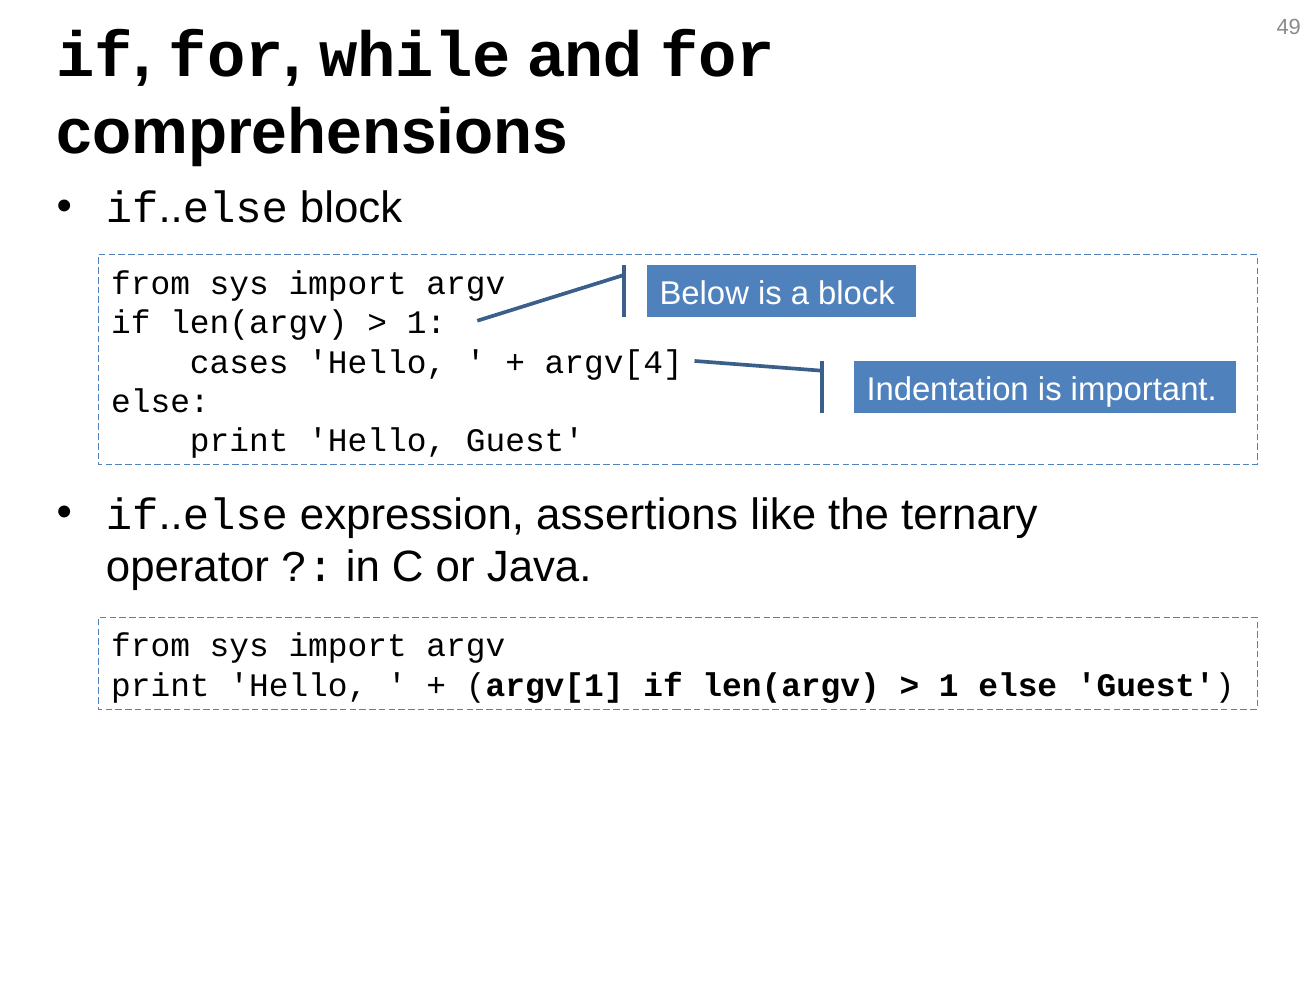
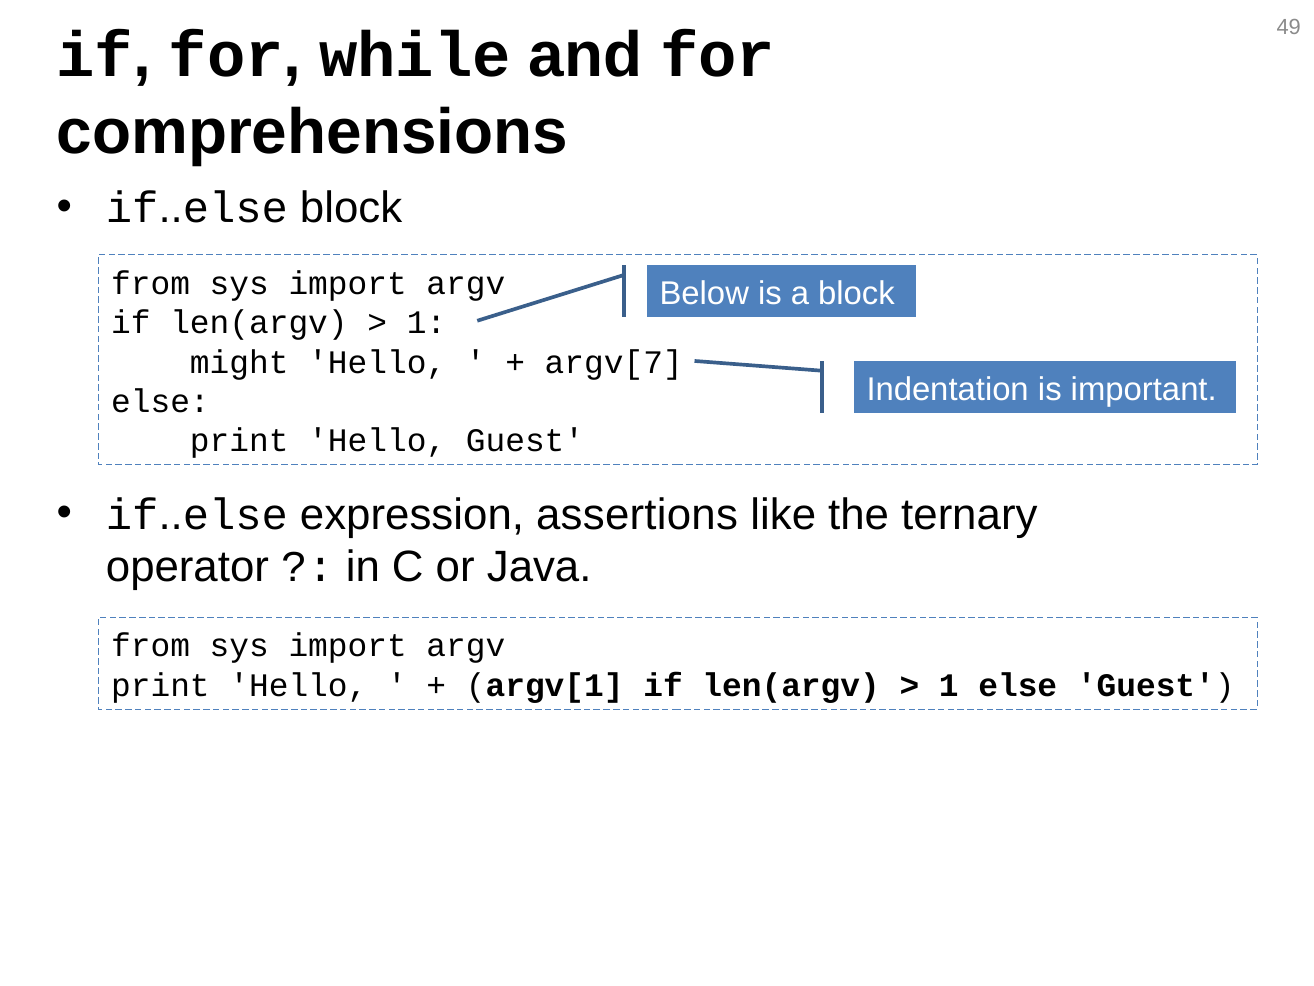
cases: cases -> might
argv[4: argv[4 -> argv[7
